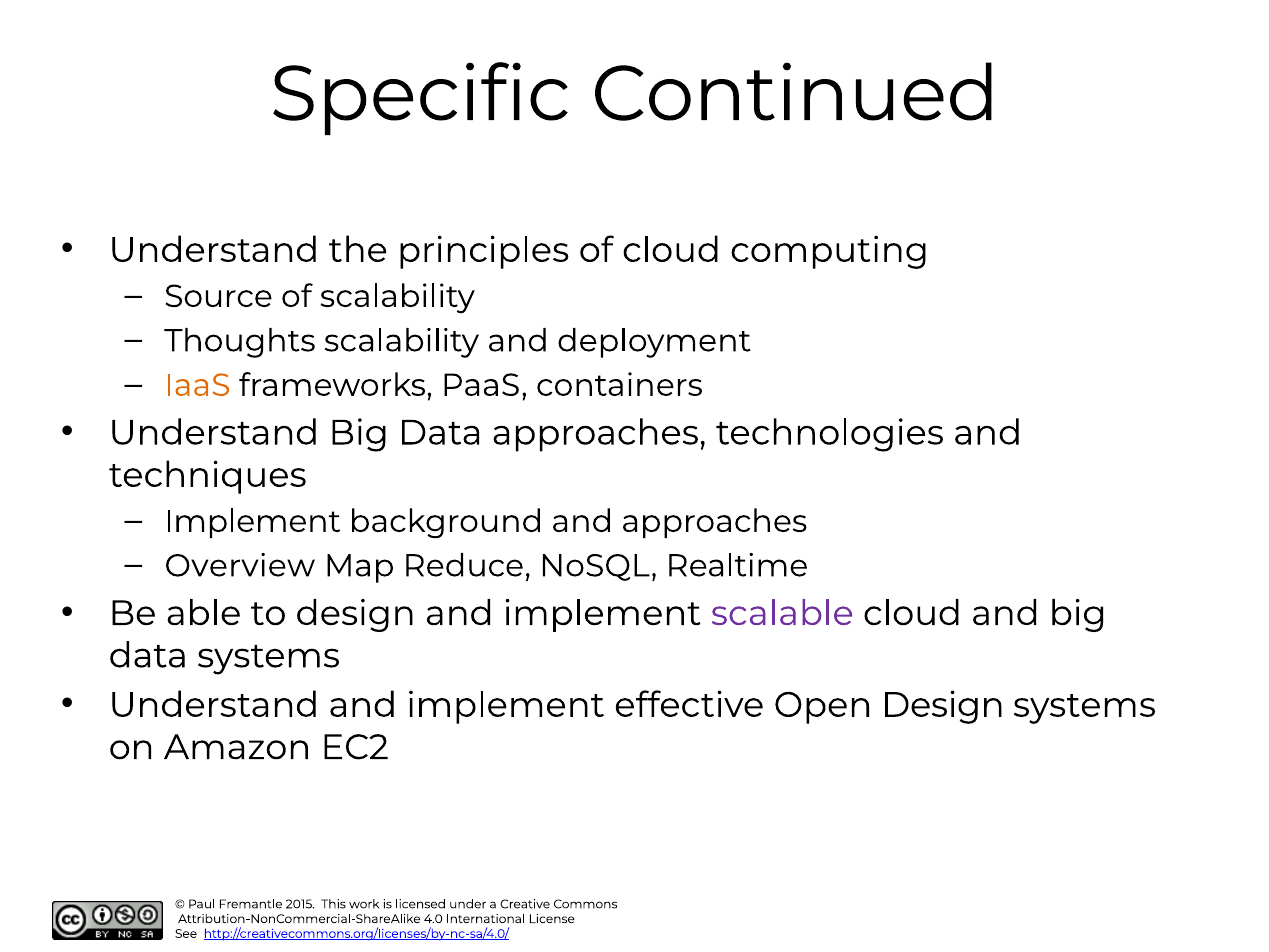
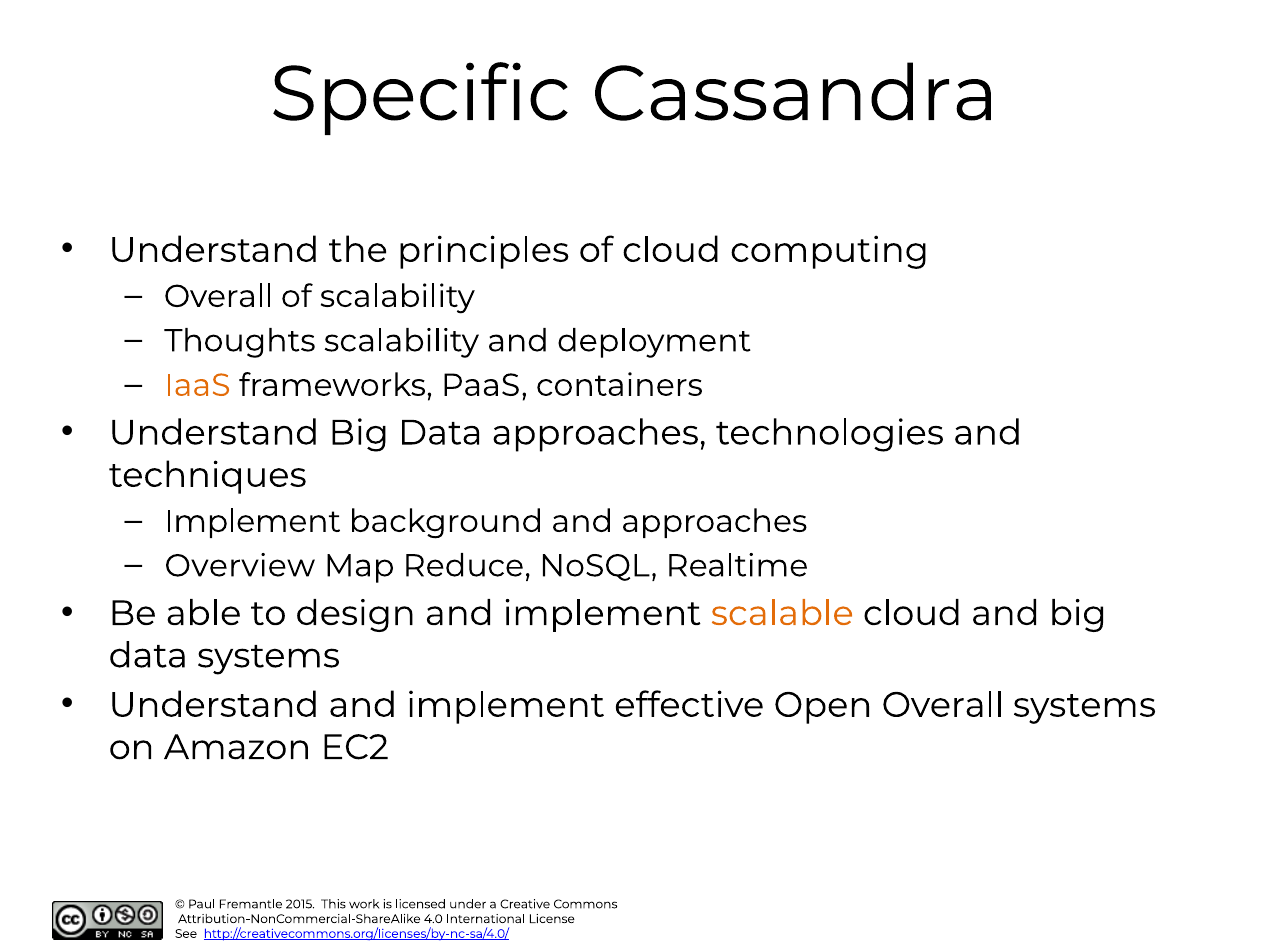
Continued: Continued -> Cassandra
Source at (218, 296): Source -> Overall
scalable colour: purple -> orange
Open Design: Design -> Overall
